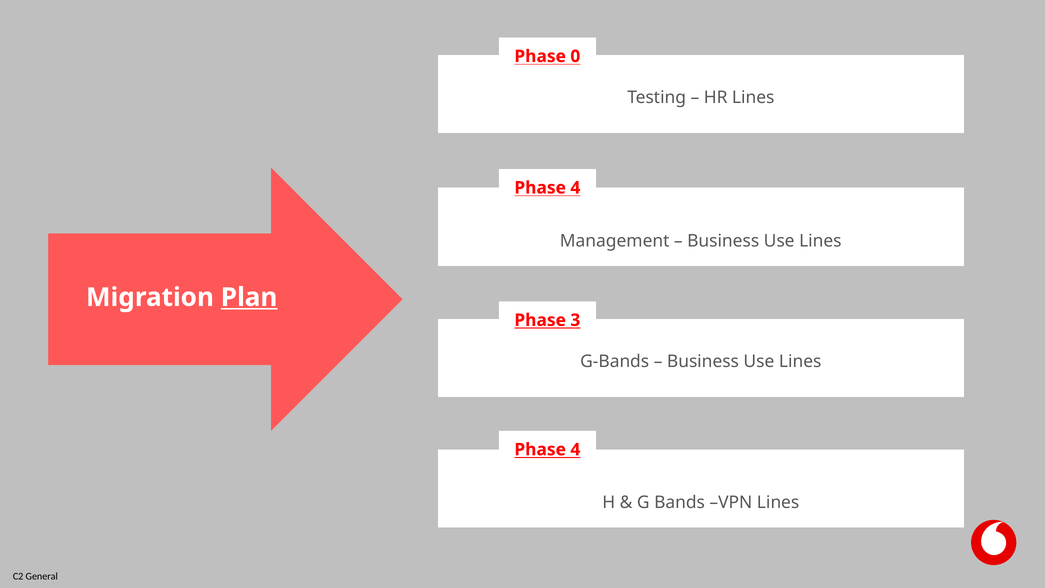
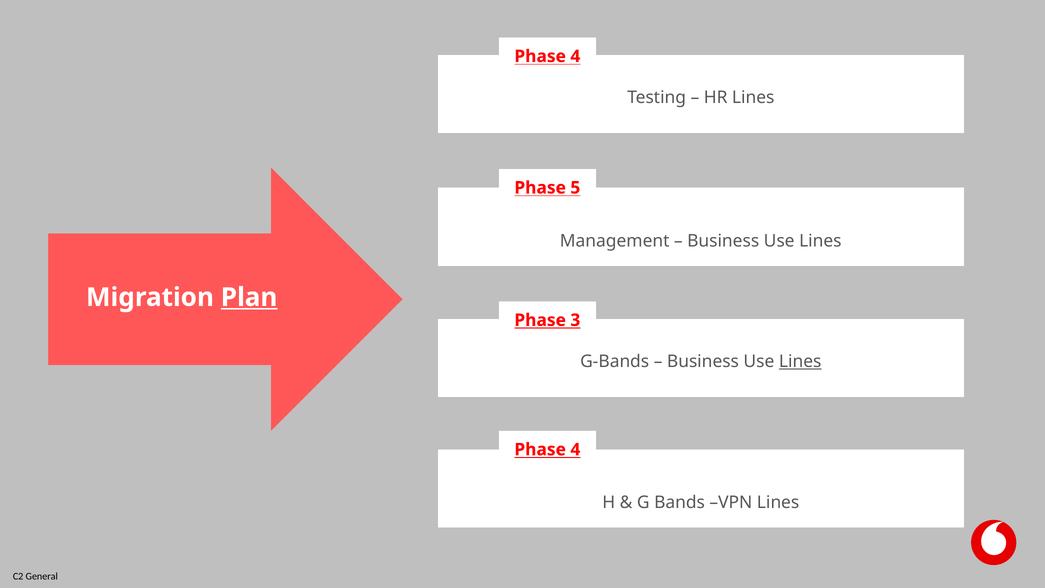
0 at (575, 56): 0 -> 4
4 at (575, 188): 4 -> 5
Lines at (800, 361) underline: none -> present
